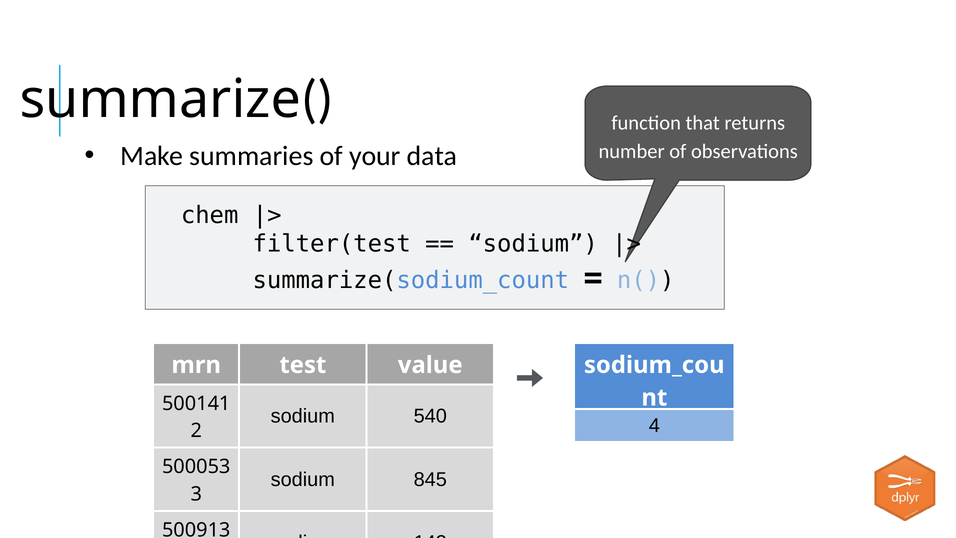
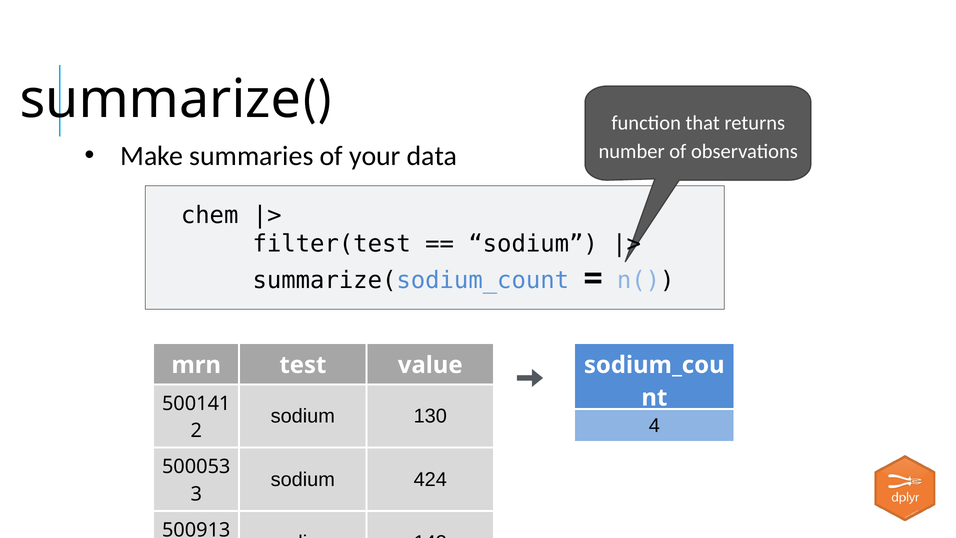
540: 540 -> 130
845: 845 -> 424
